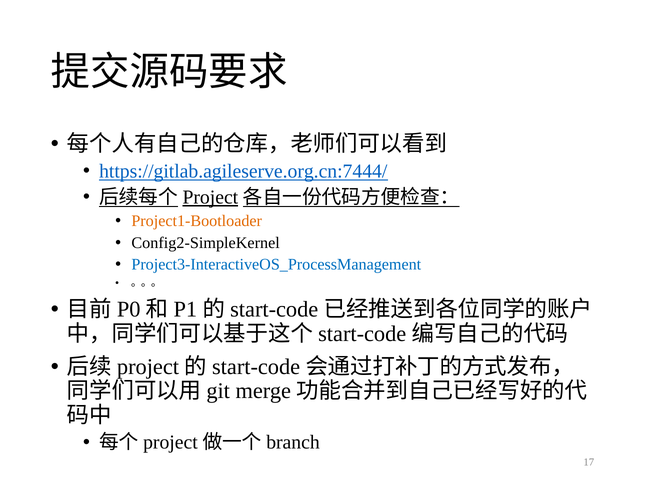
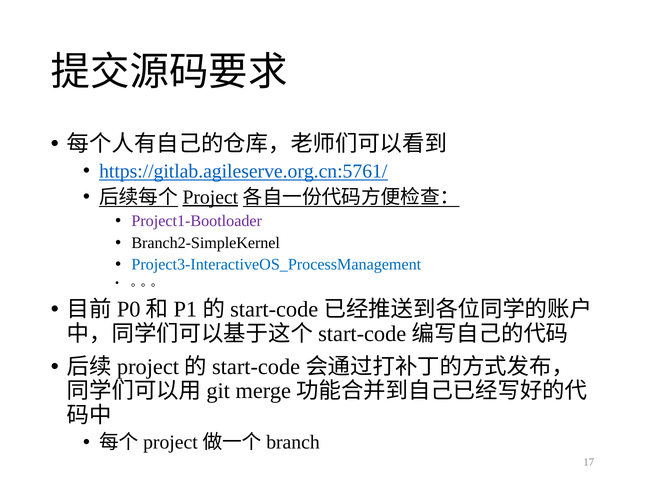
https://gitlab.agileserve.org.cn:7444/: https://gitlab.agileserve.org.cn:7444/ -> https://gitlab.agileserve.org.cn:5761/
Project1-Bootloader colour: orange -> purple
Config2-SimpleKernel: Config2-SimpleKernel -> Branch2-SimpleKernel
